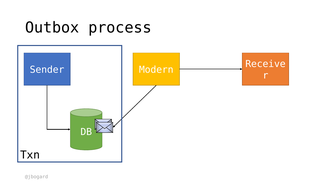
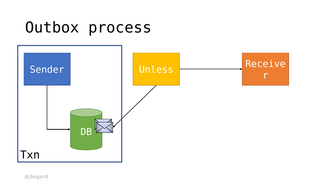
Modern: Modern -> Unless
